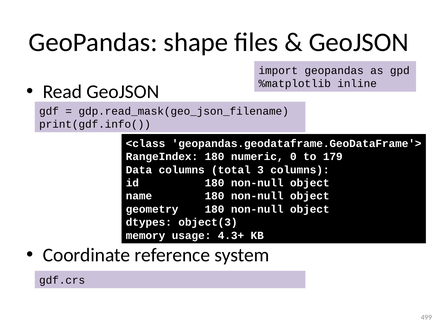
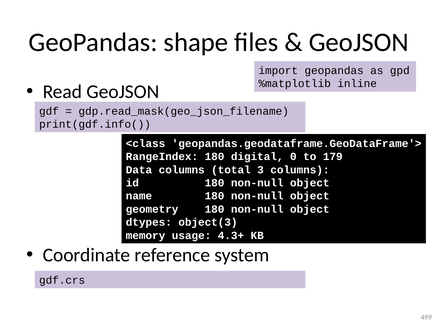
numeric: numeric -> digital
